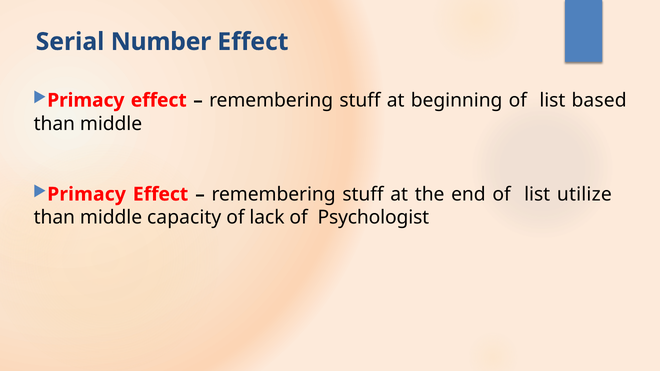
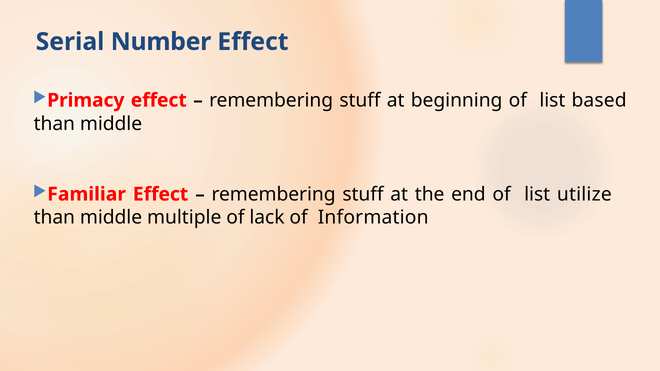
Primacy at (87, 194): Primacy -> Familiar
capacity: capacity -> multiple
Psychologist: Psychologist -> Information
